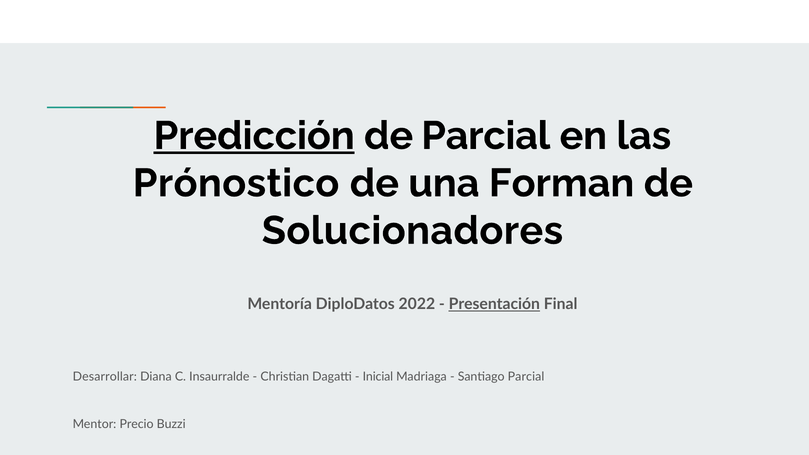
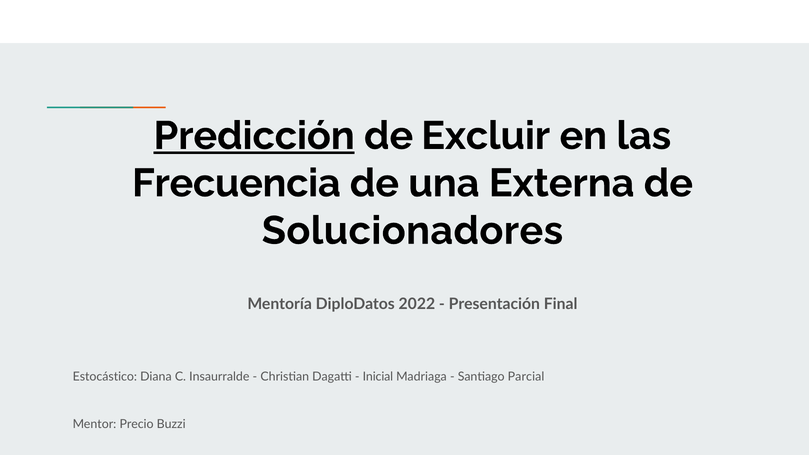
de Parcial: Parcial -> Excluir
Prónostico: Prónostico -> Frecuencia
Forman: Forman -> Externa
Presentación underline: present -> none
Desarrollar: Desarrollar -> Estocástico
